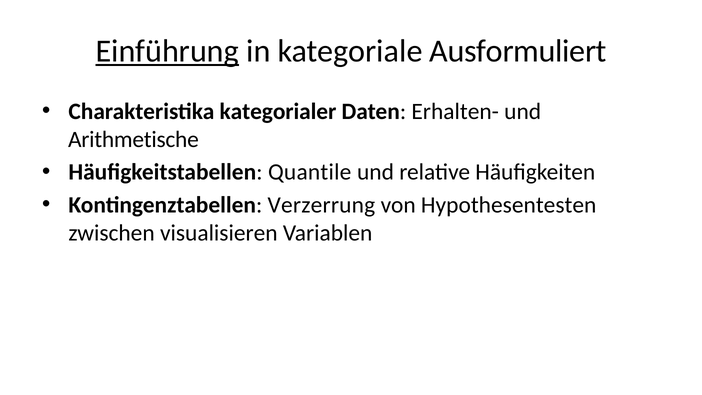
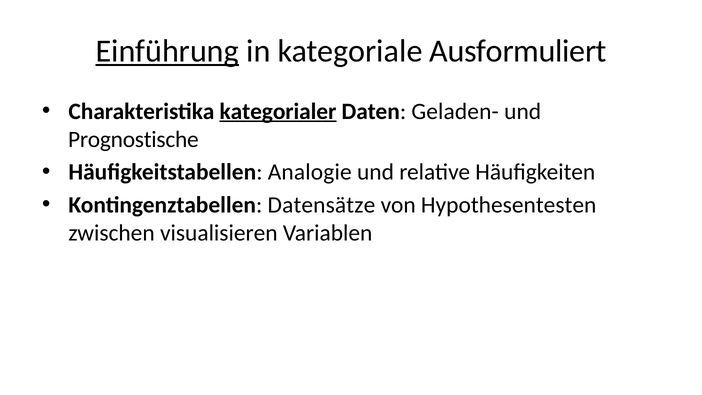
kategorialer underline: none -> present
Erhalten-: Erhalten- -> Geladen-
Arithmetische: Arithmetische -> Prognostische
Quantile: Quantile -> Analogie
Verzerrung: Verzerrung -> Datensätze
